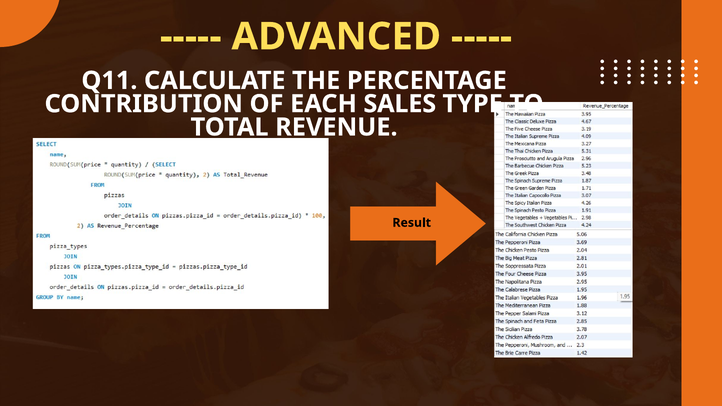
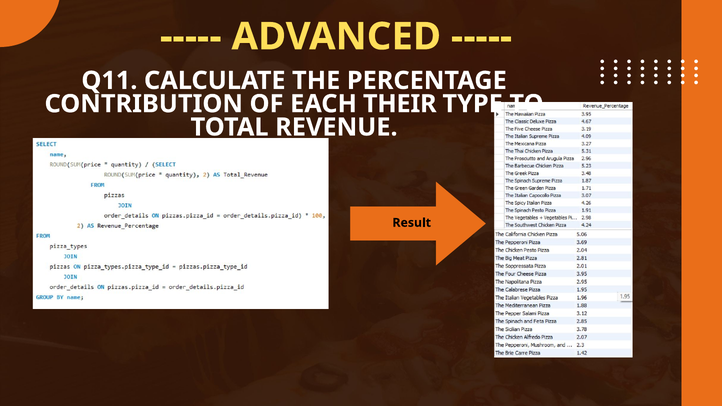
SALES: SALES -> THEIR
